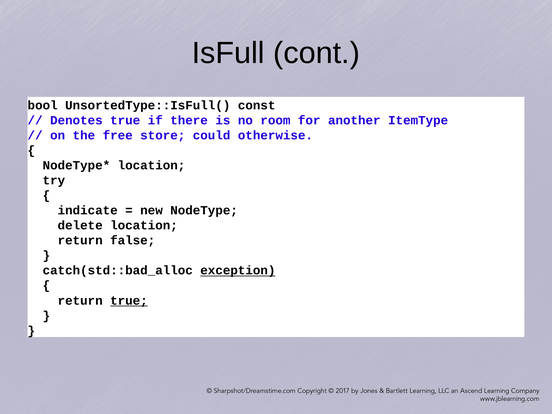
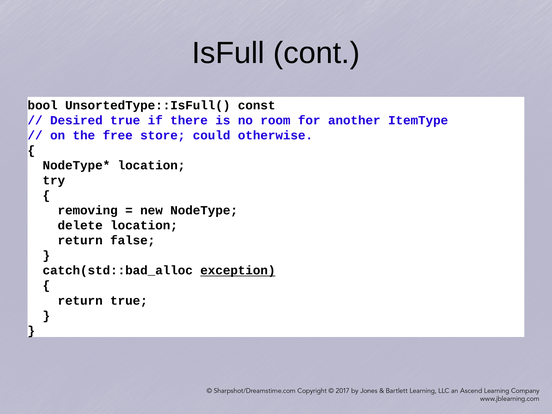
Denotes: Denotes -> Desired
indicate: indicate -> removing
true at (129, 301) underline: present -> none
